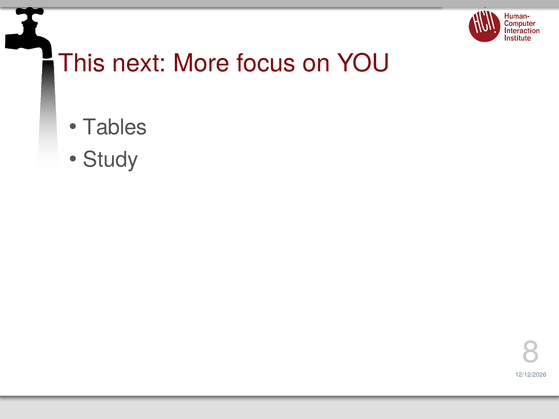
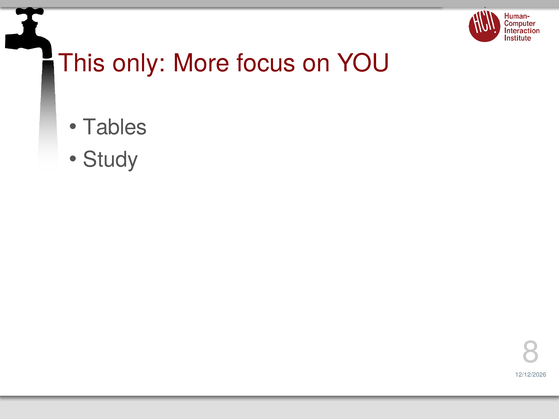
next: next -> only
